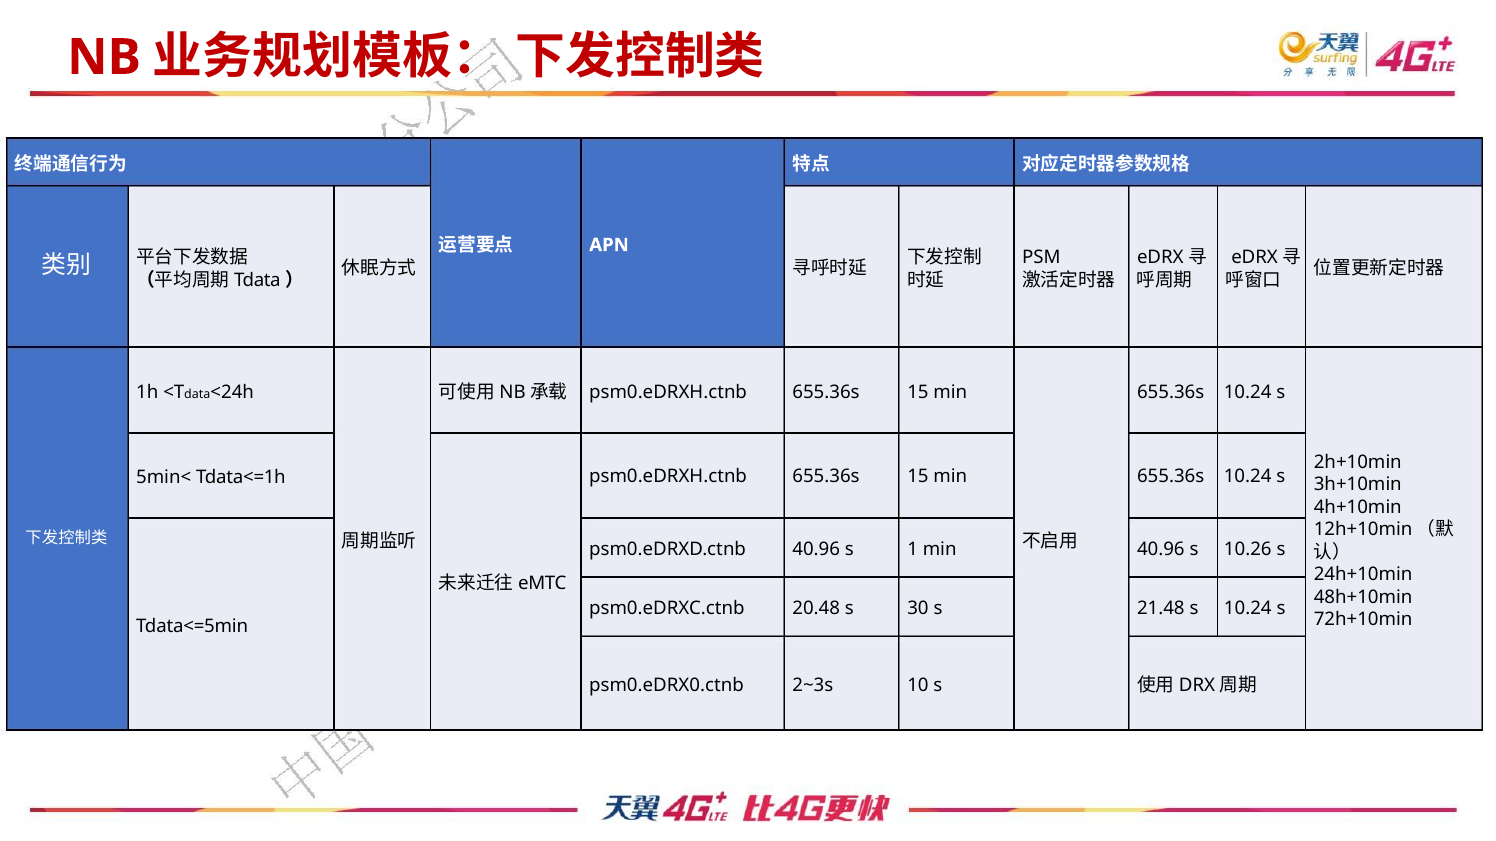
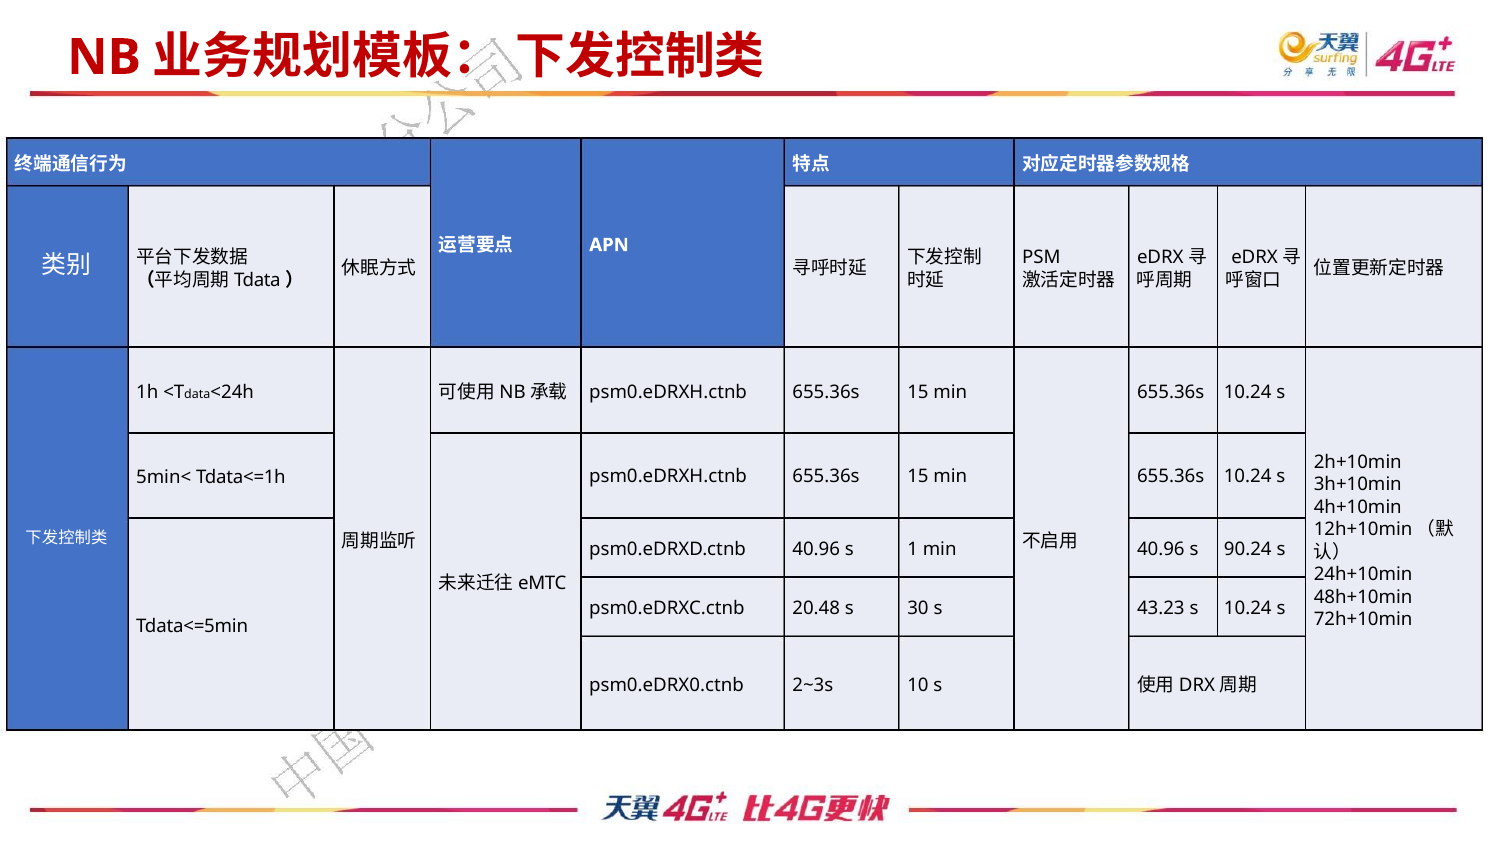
10.26: 10.26 -> 90.24
21.48: 21.48 -> 43.23
